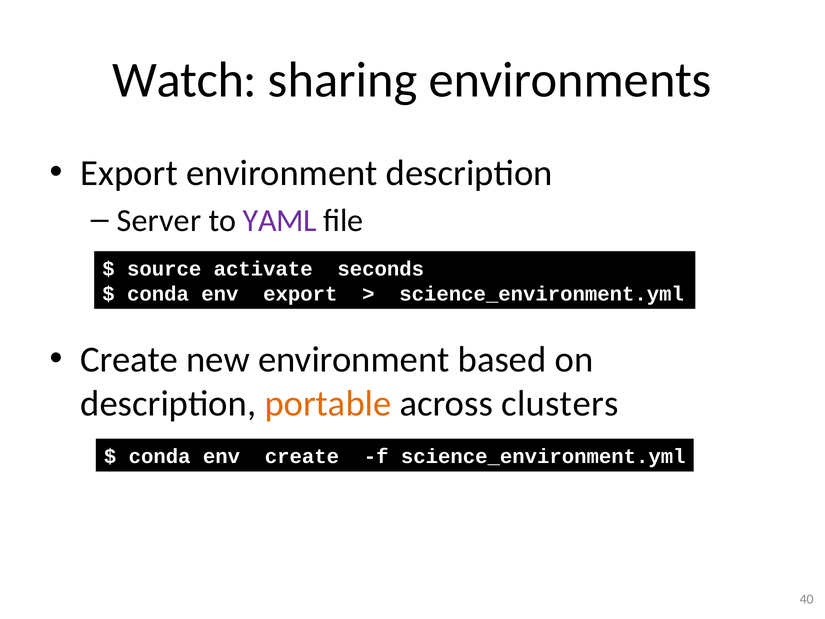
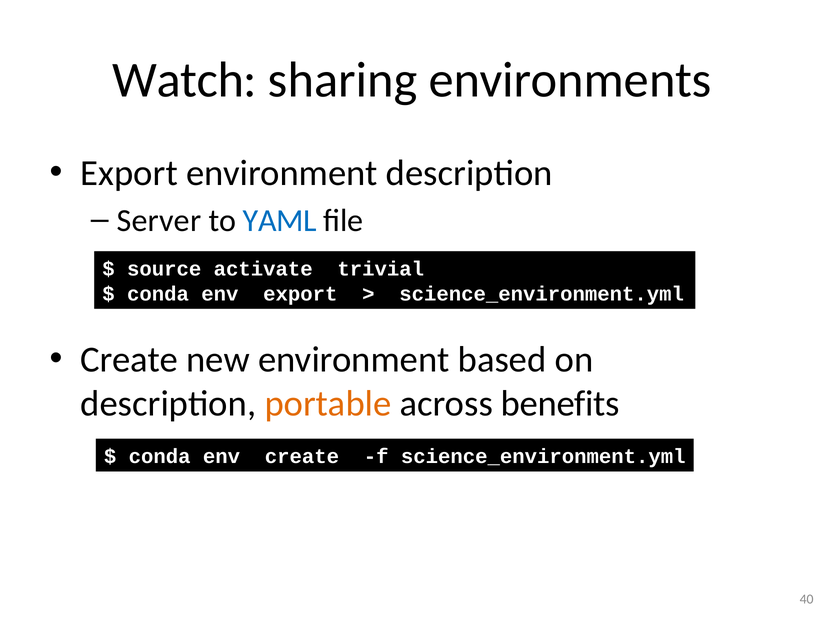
YAML colour: purple -> blue
seconds: seconds -> trivial
clusters: clusters -> benefits
